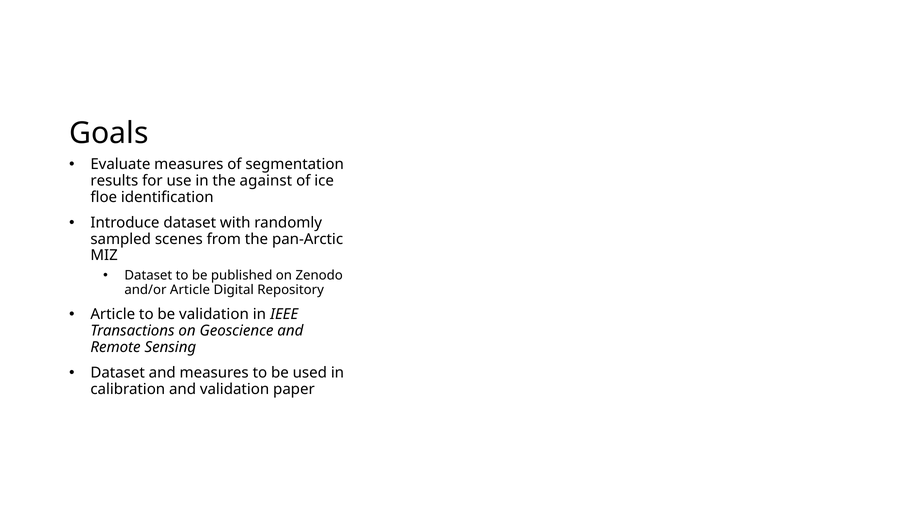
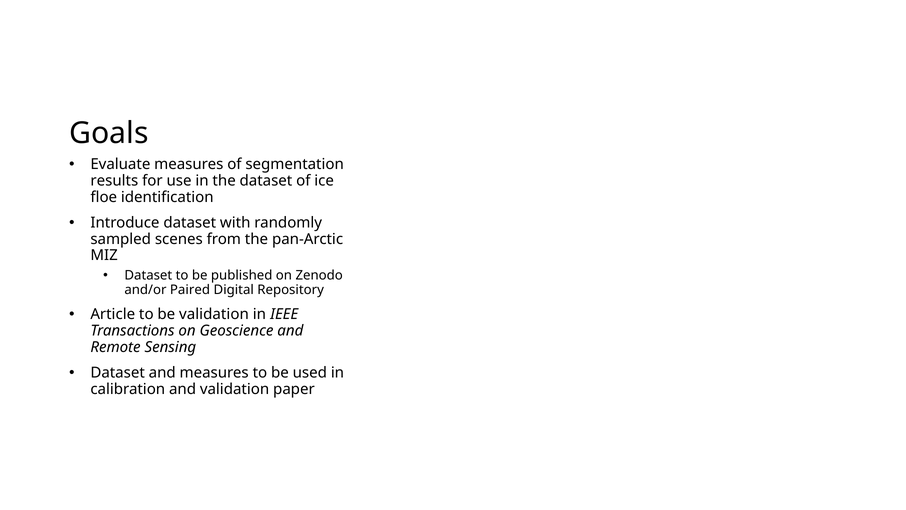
the against: against -> dataset
and/or Article: Article -> Paired
